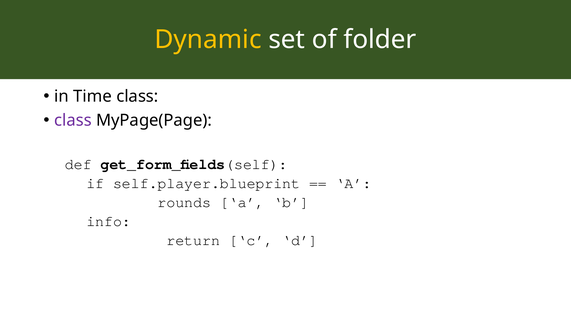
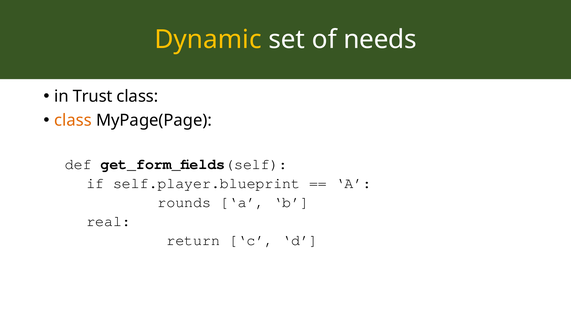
folder: folder -> needs
Time: Time -> Trust
class at (73, 120) colour: purple -> orange
info: info -> real
